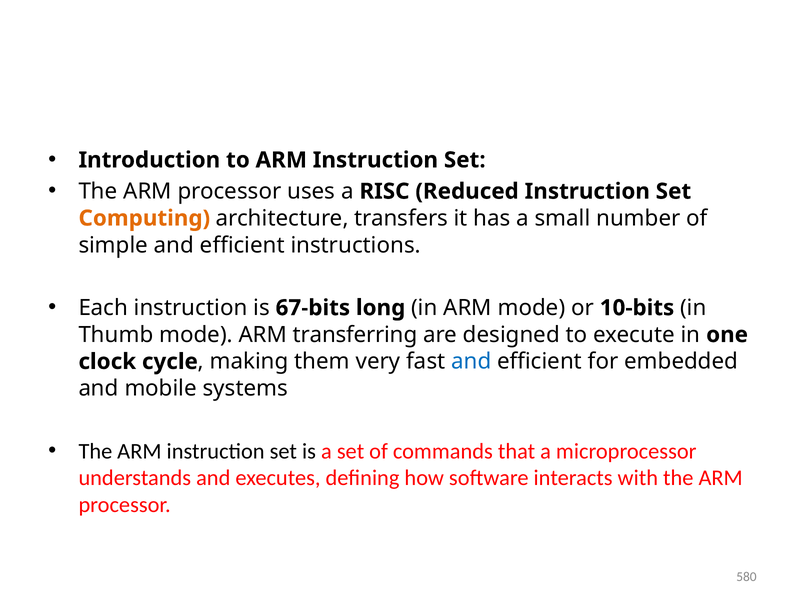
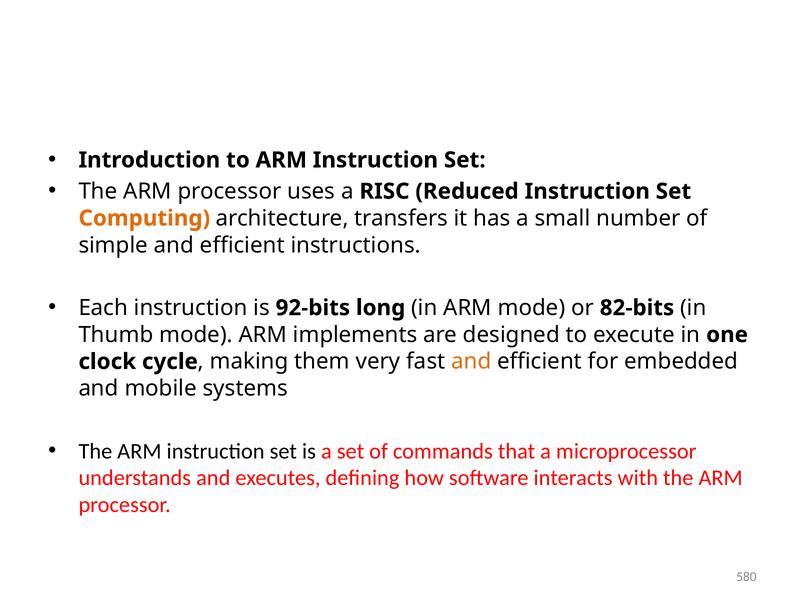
67-bits: 67-bits -> 92-bits
10-bits: 10-bits -> 82-bits
transferring: transferring -> implements
and at (471, 361) colour: blue -> orange
